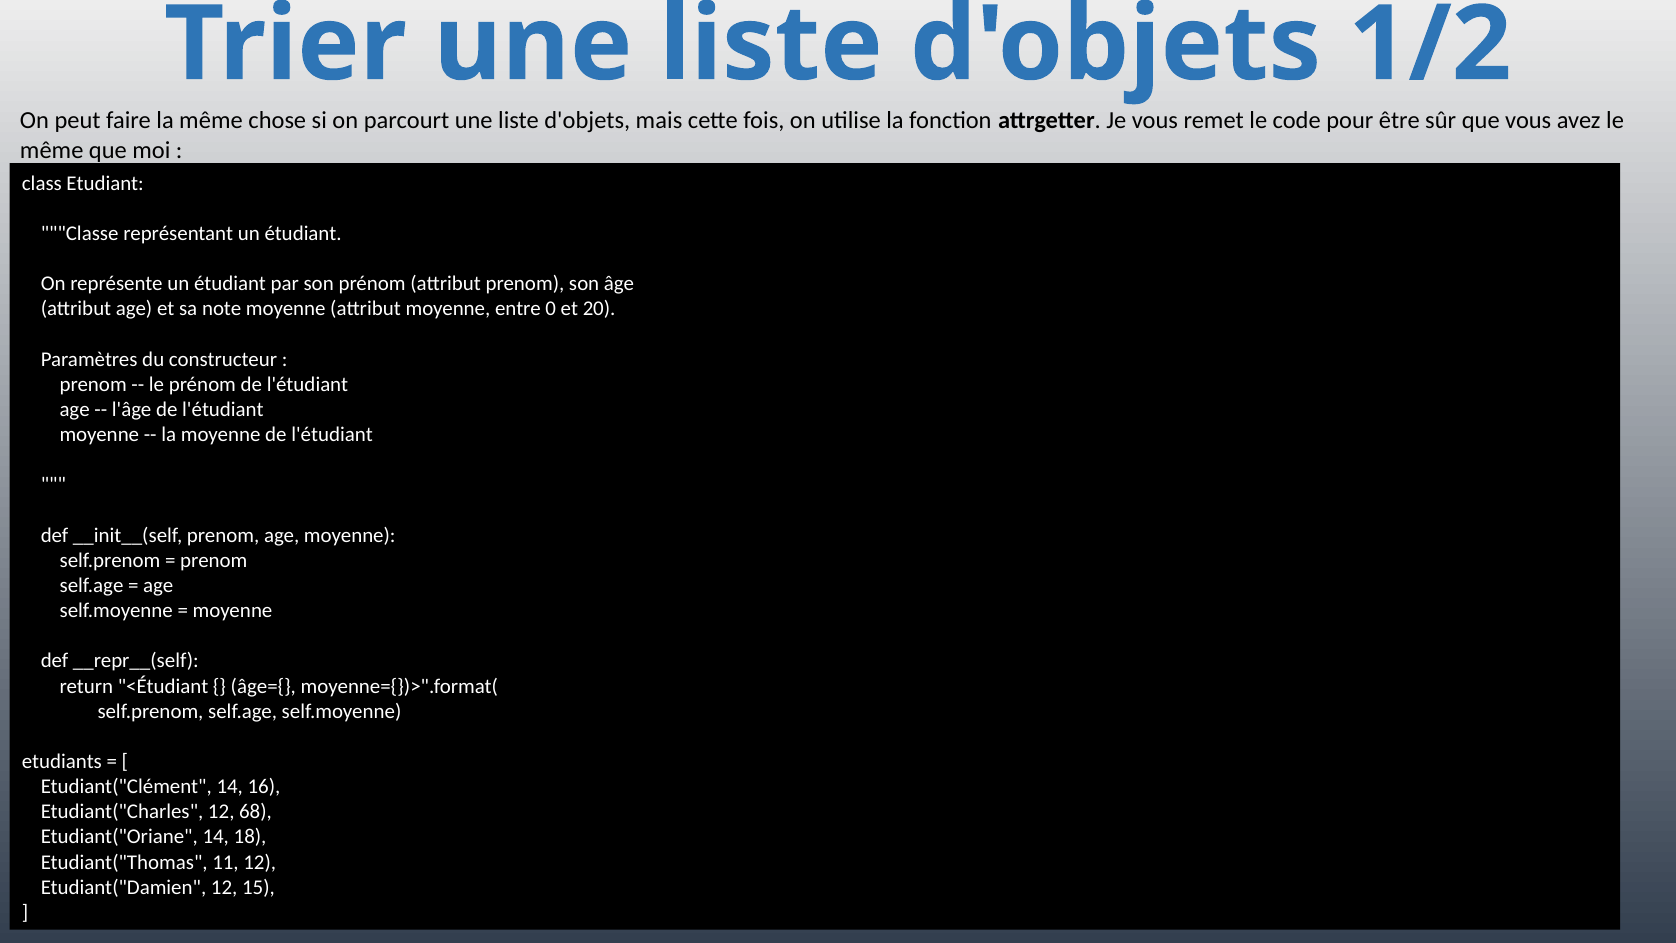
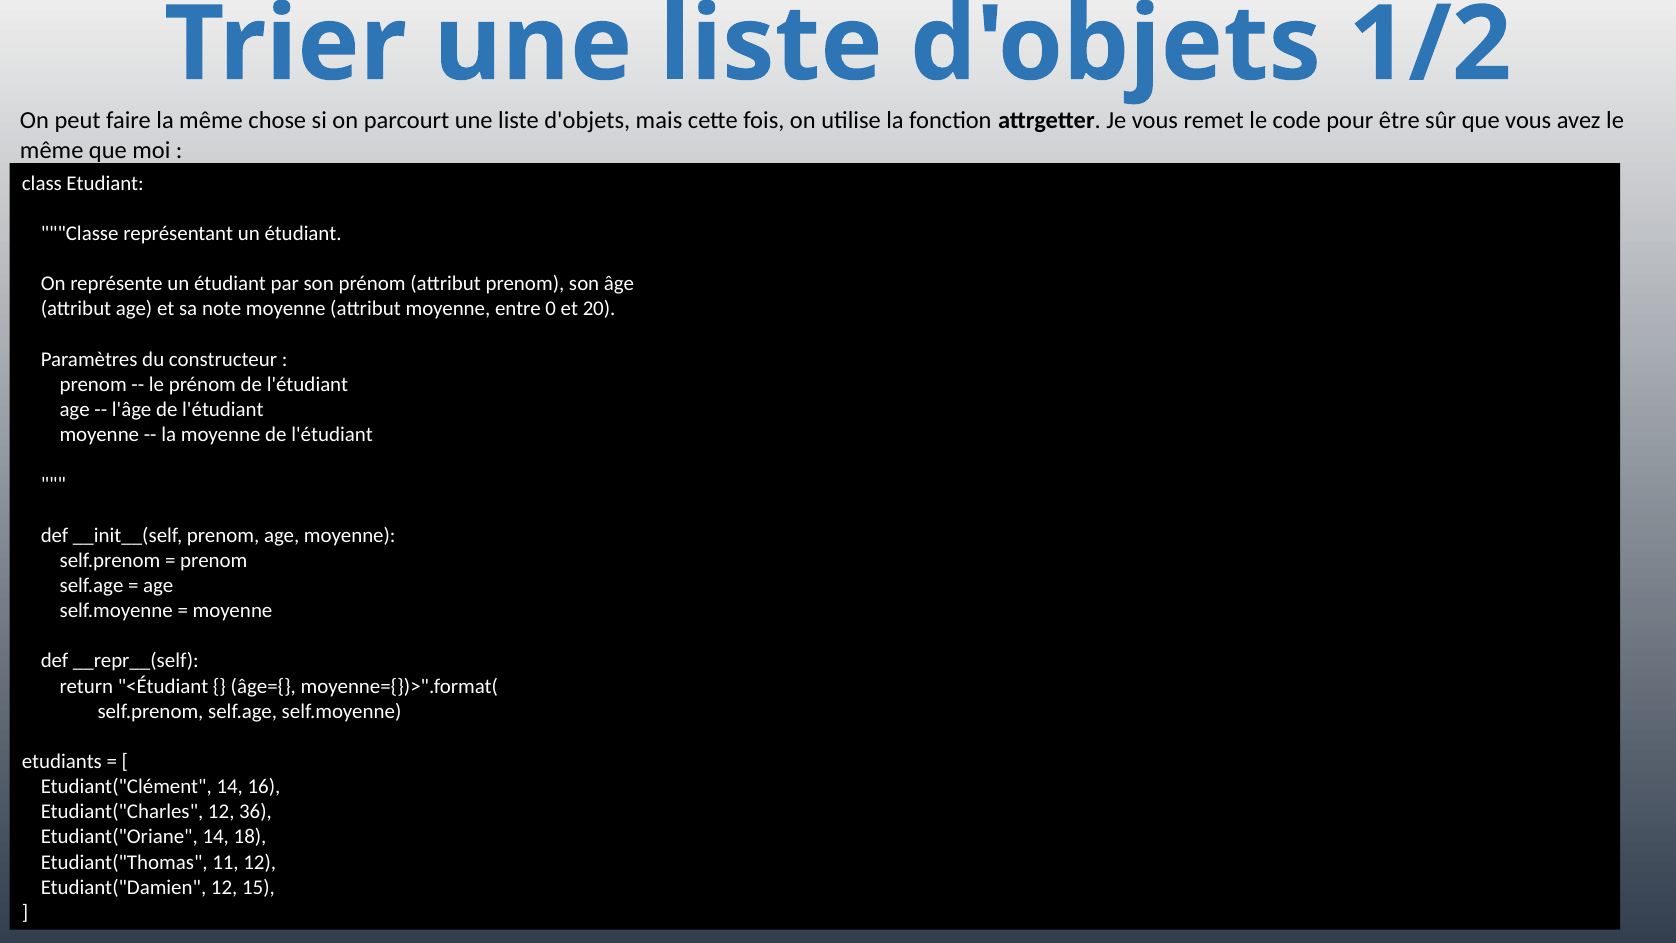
68: 68 -> 36
